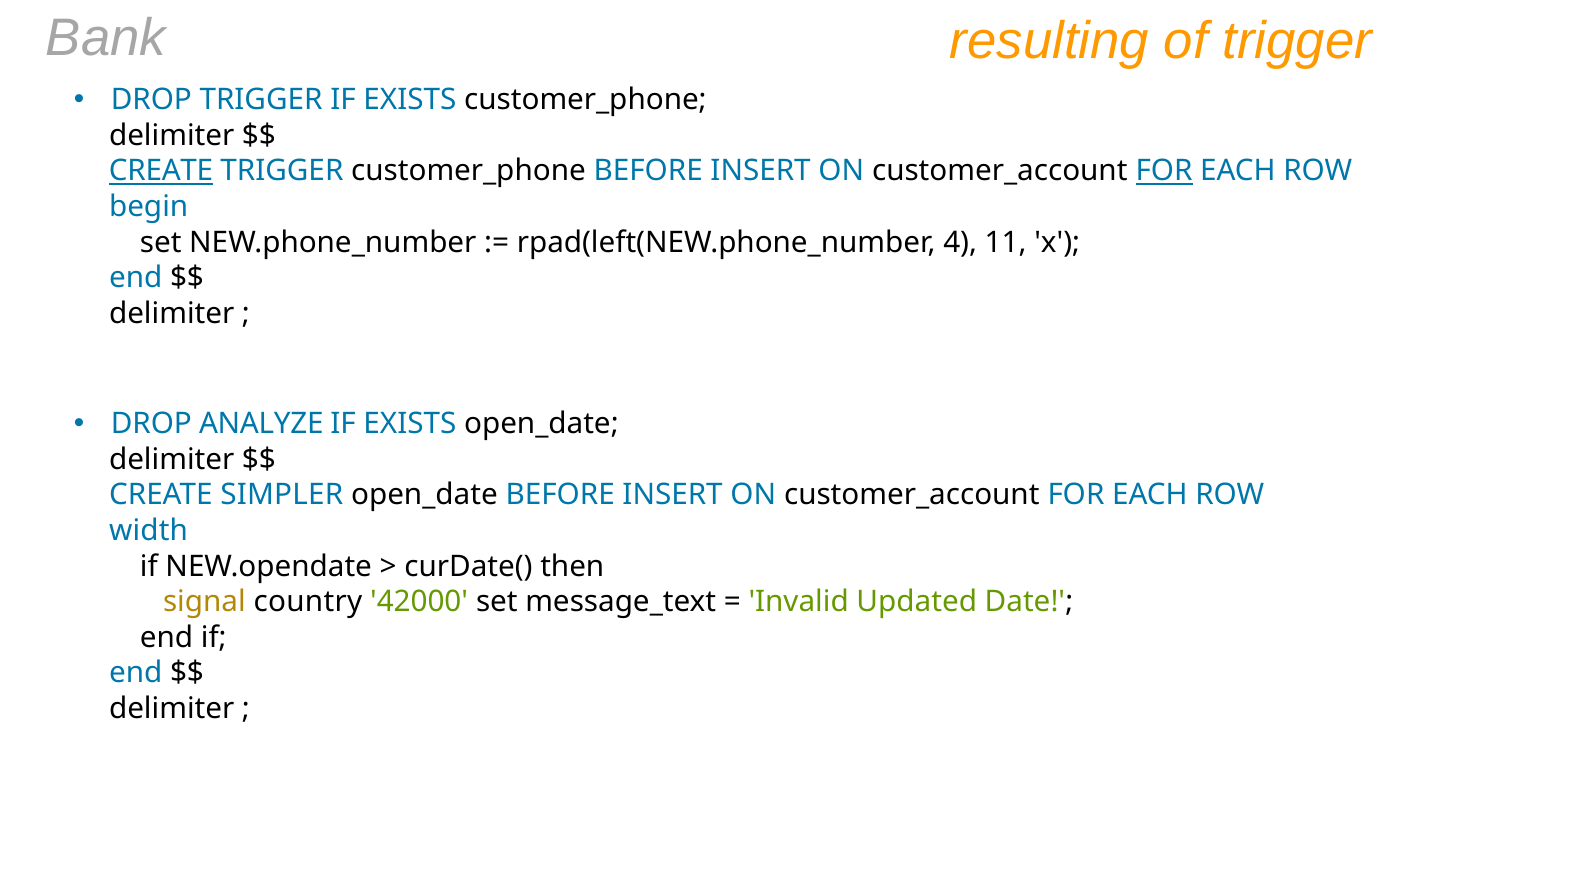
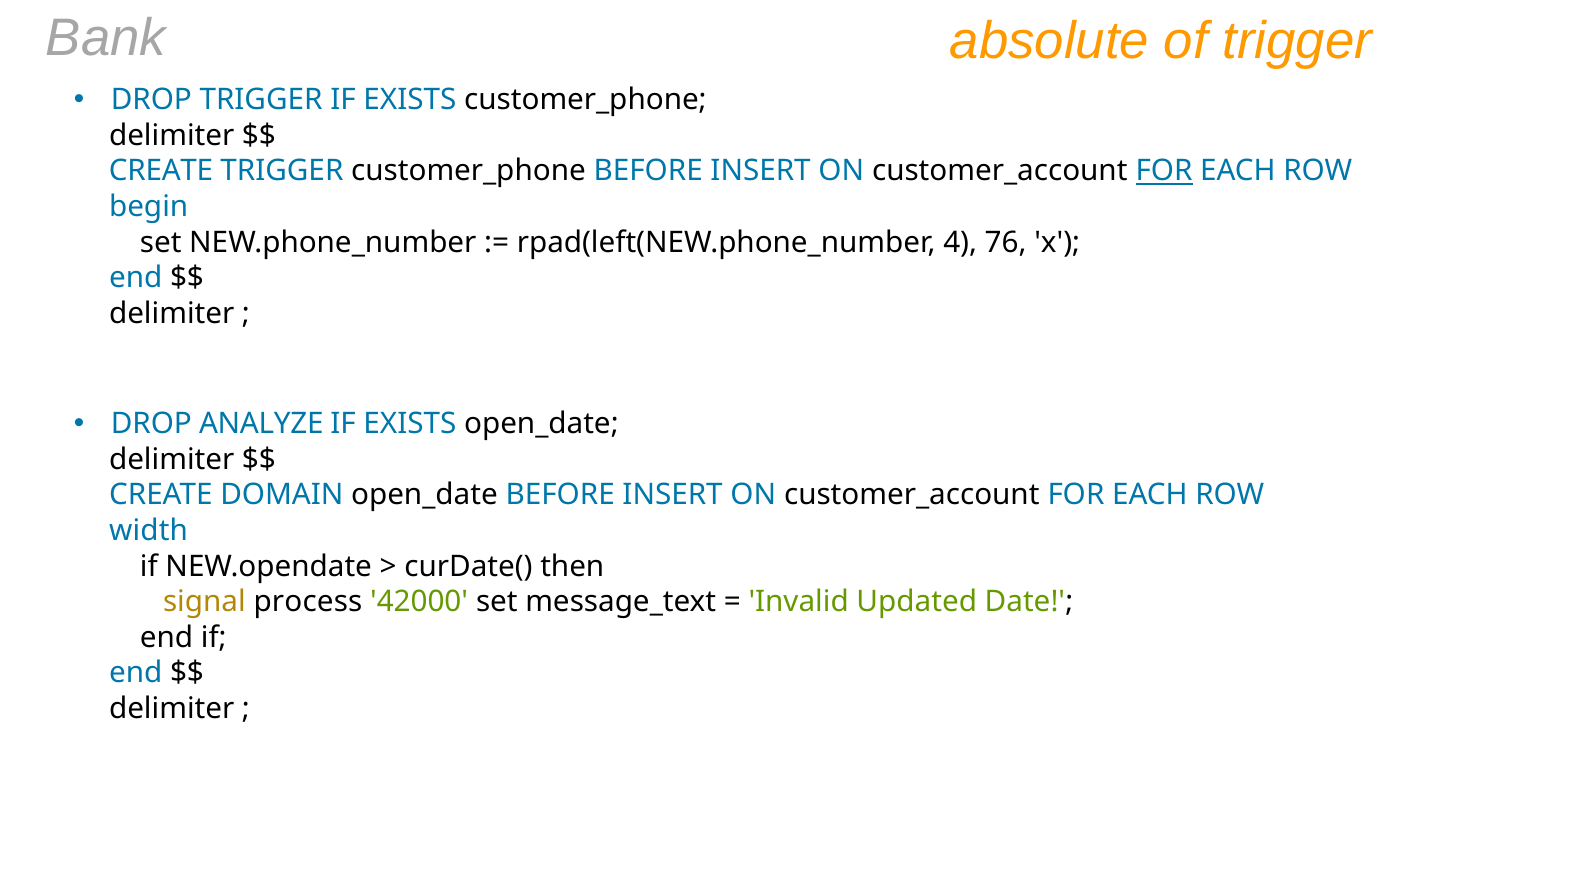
resulting: resulting -> absolute
CREATE at (161, 171) underline: present -> none
11: 11 -> 76
SIMPLER: SIMPLER -> DOMAIN
country: country -> process
